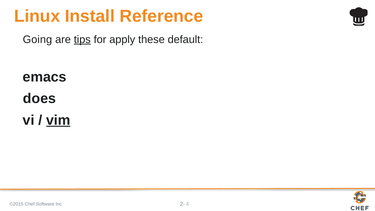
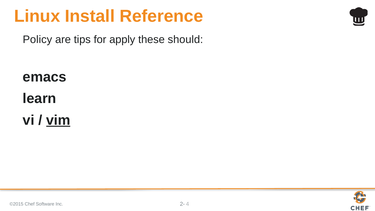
Going: Going -> Policy
tips underline: present -> none
default: default -> should
does: does -> learn
